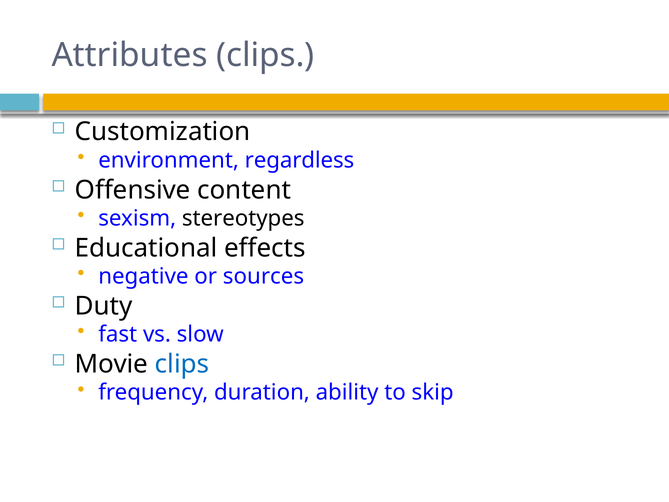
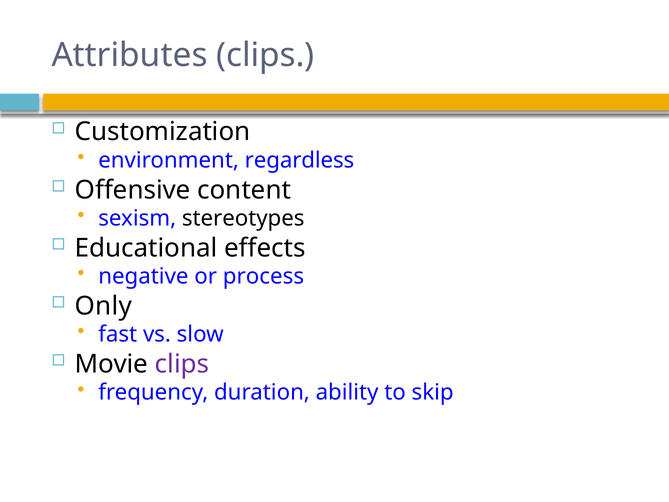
sources: sources -> process
Duty: Duty -> Only
clips at (182, 364) colour: blue -> purple
